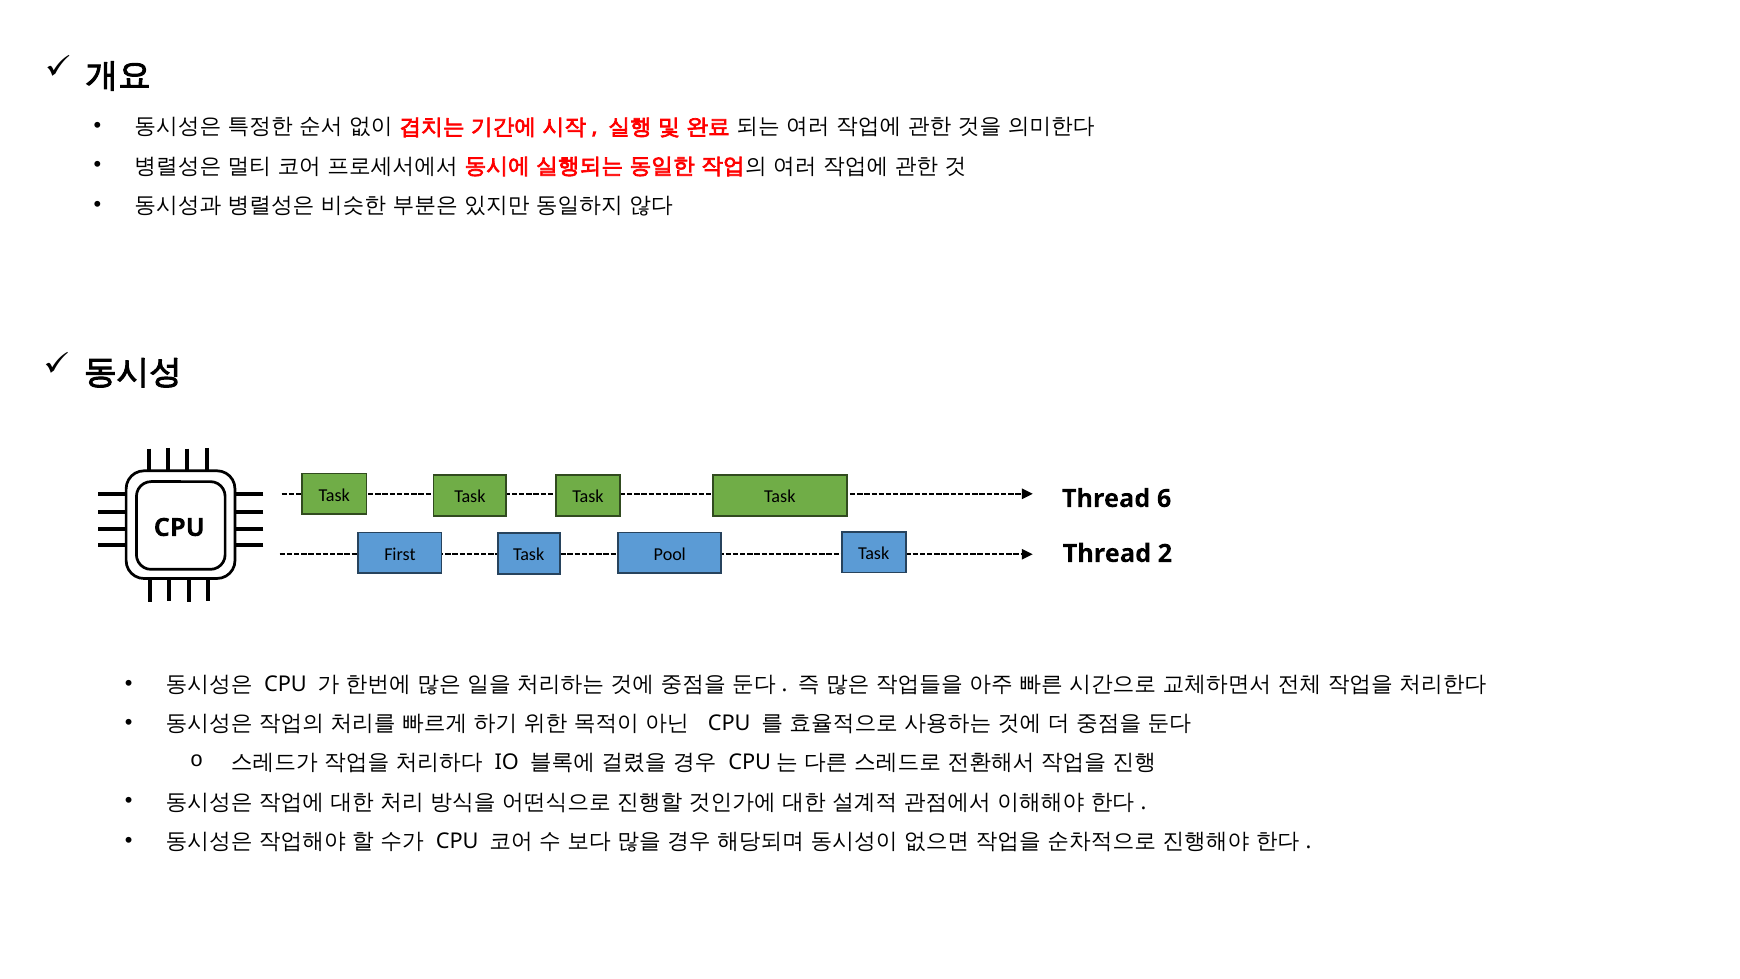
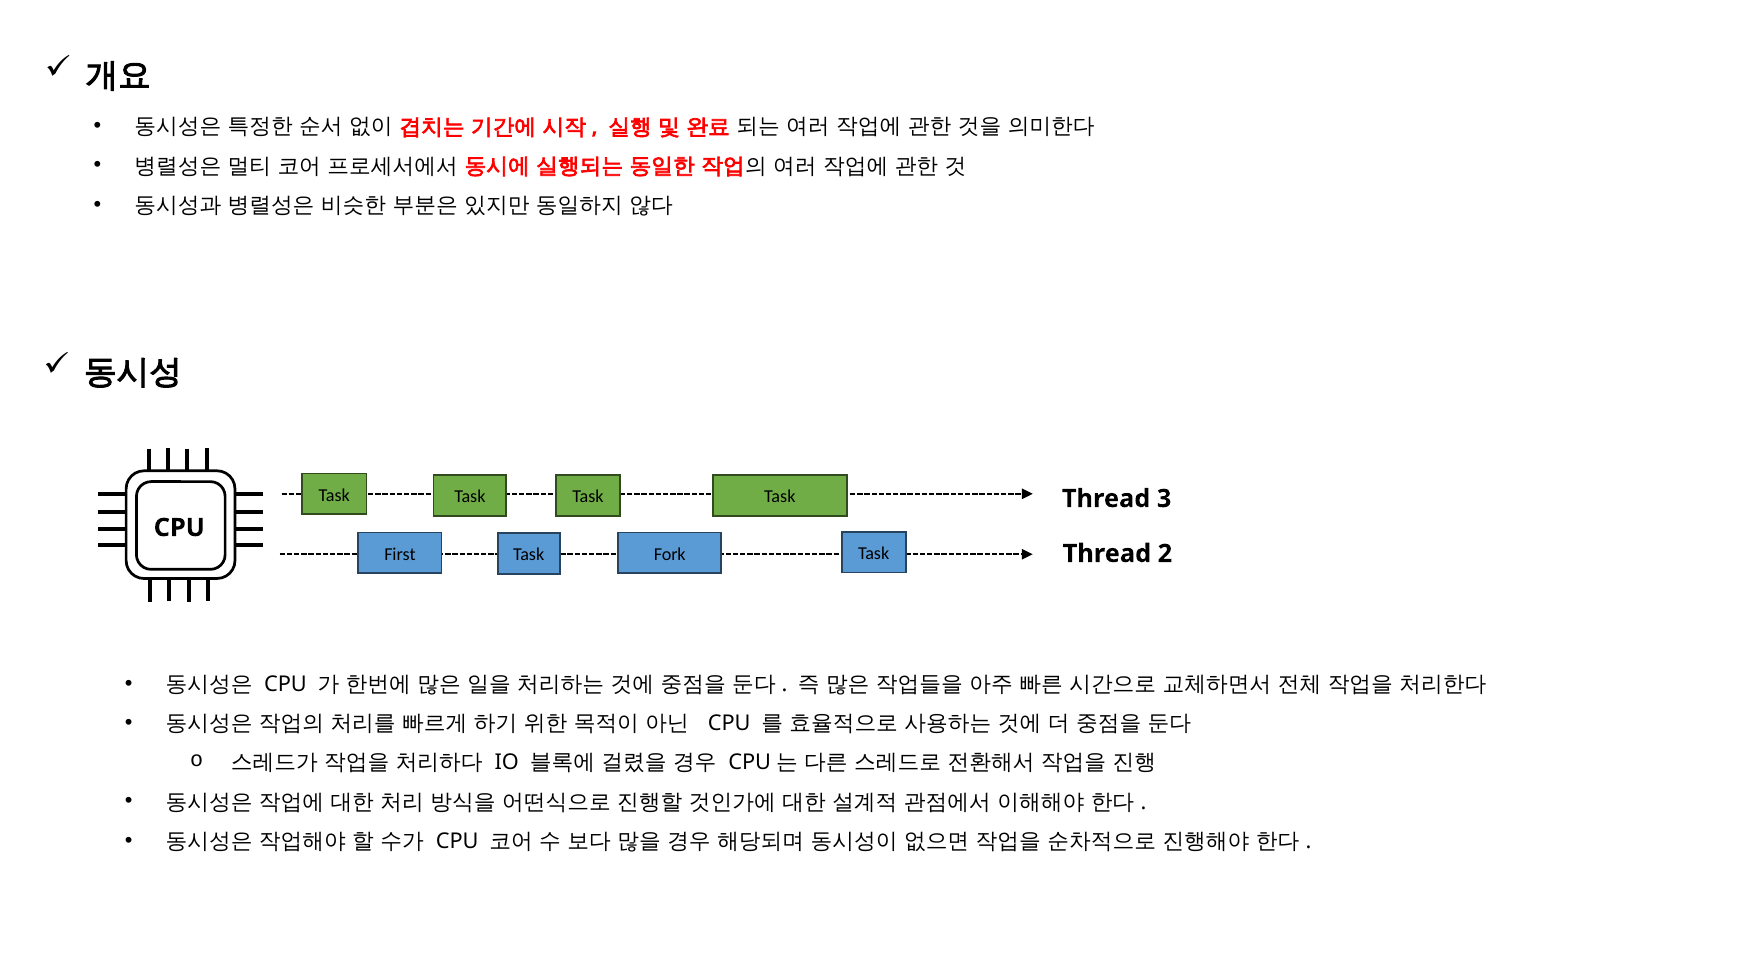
6: 6 -> 3
Pool: Pool -> Fork
